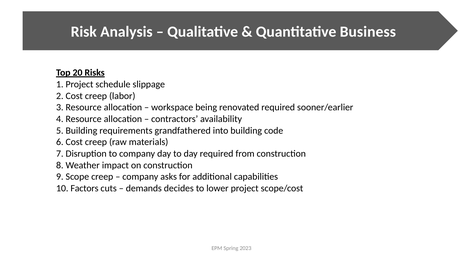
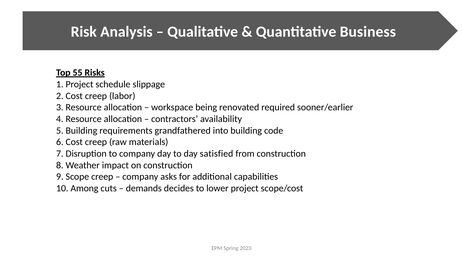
20: 20 -> 55
day required: required -> satisfied
Factors: Factors -> Among
